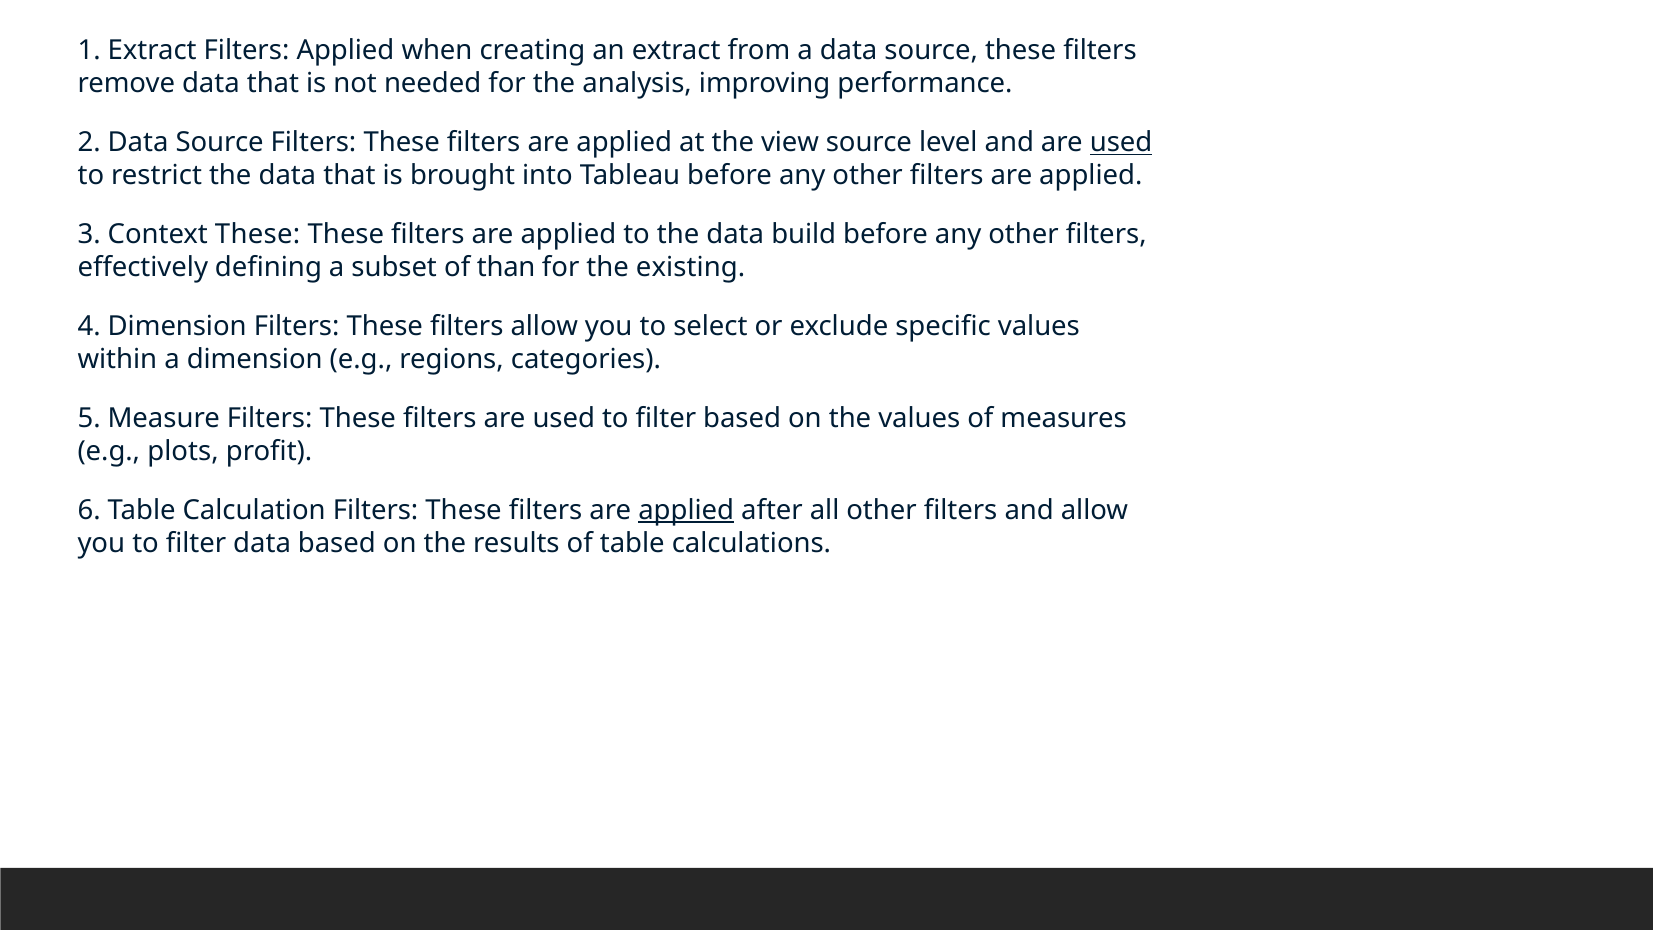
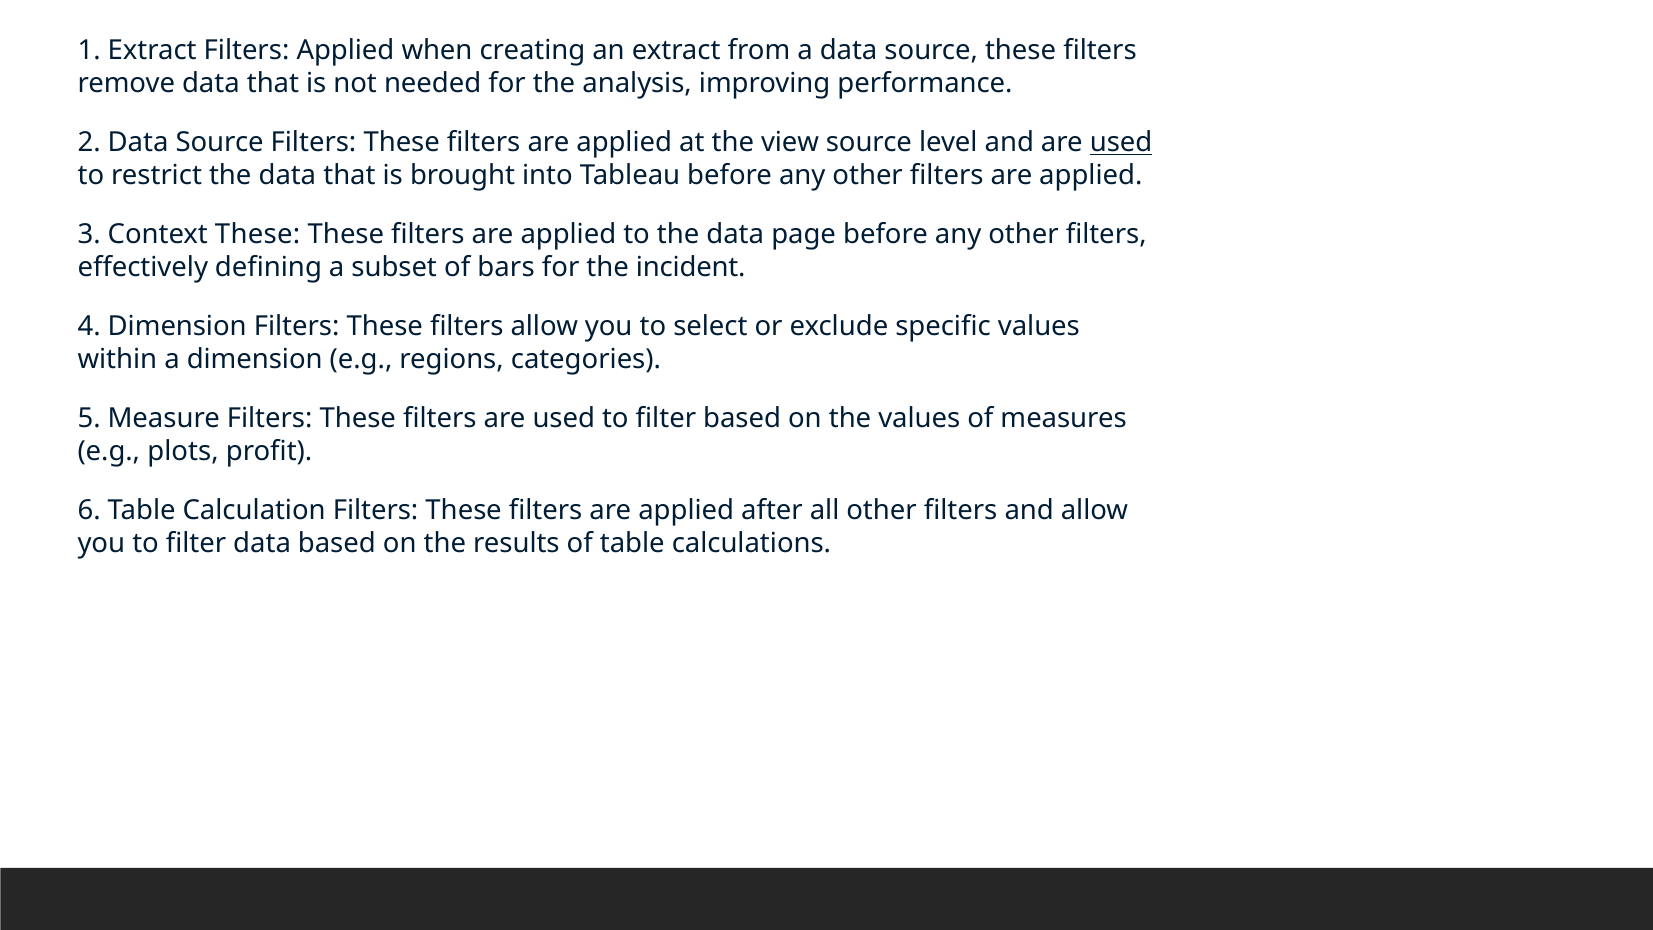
build: build -> page
than: than -> bars
existing: existing -> incident
applied at (686, 510) underline: present -> none
